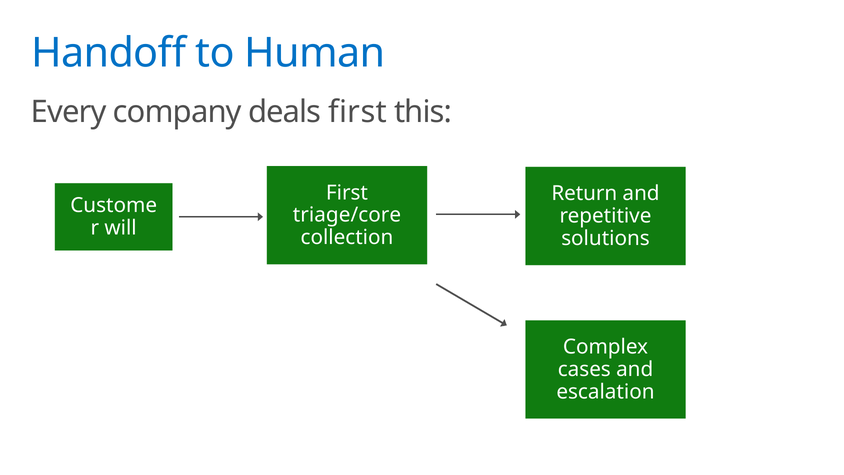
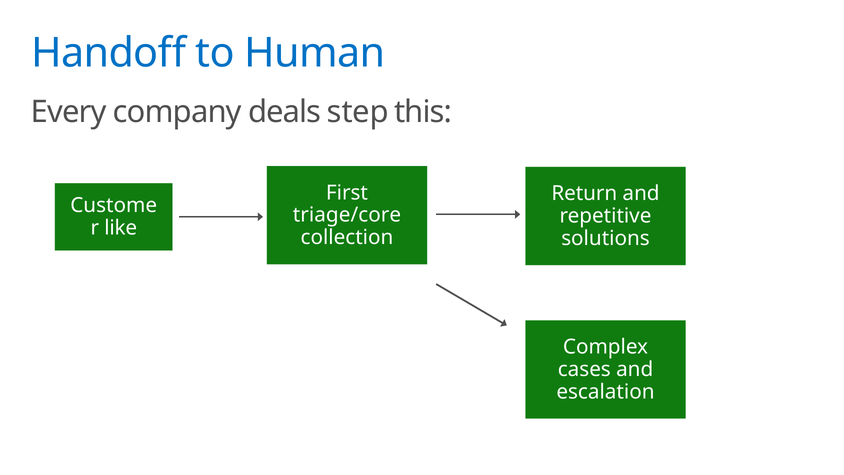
deals first: first -> step
will: will -> like
